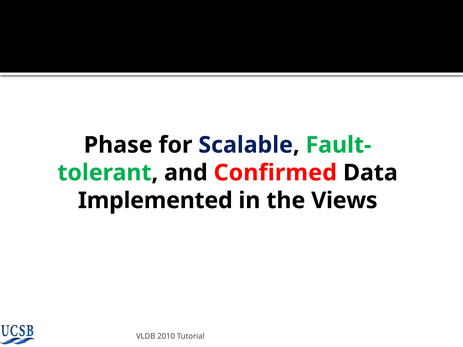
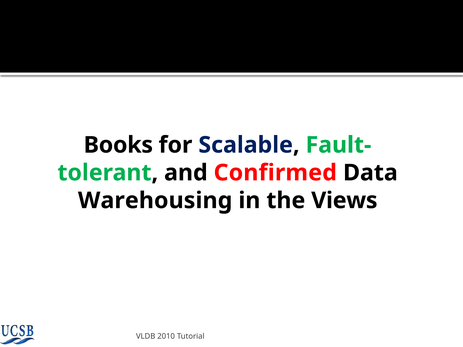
Phase: Phase -> Books
Implemented: Implemented -> Warehousing
